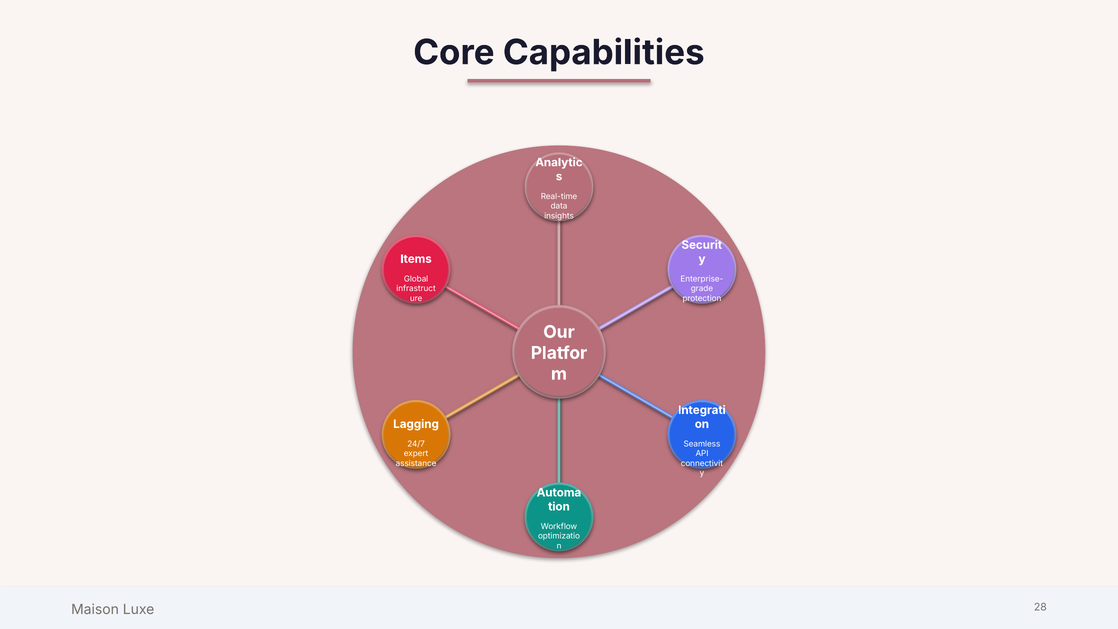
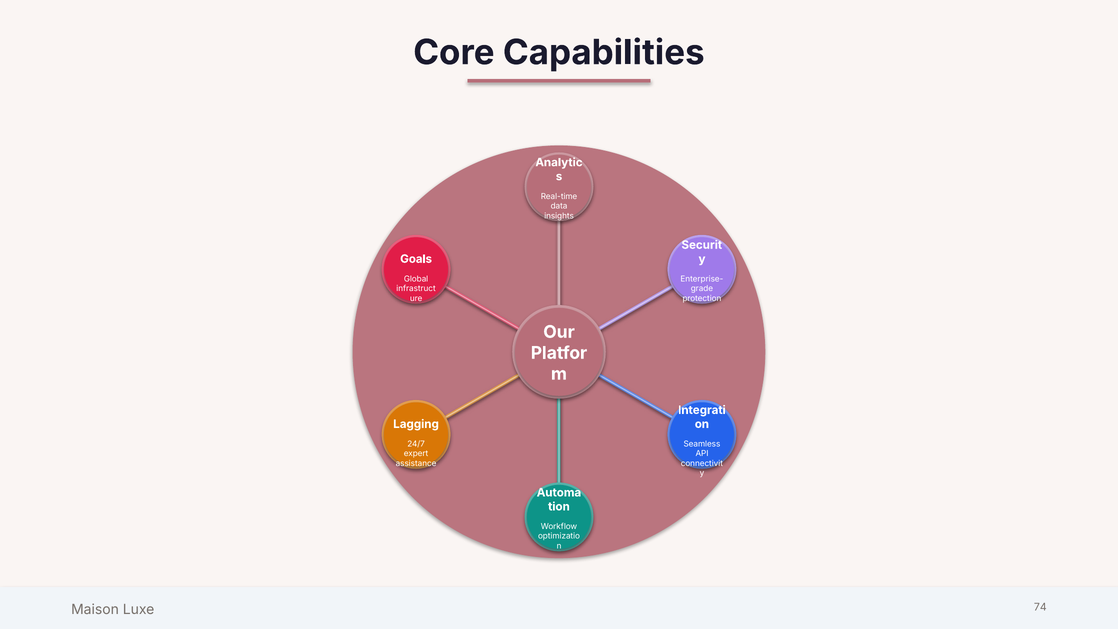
Items: Items -> Goals
28: 28 -> 74
